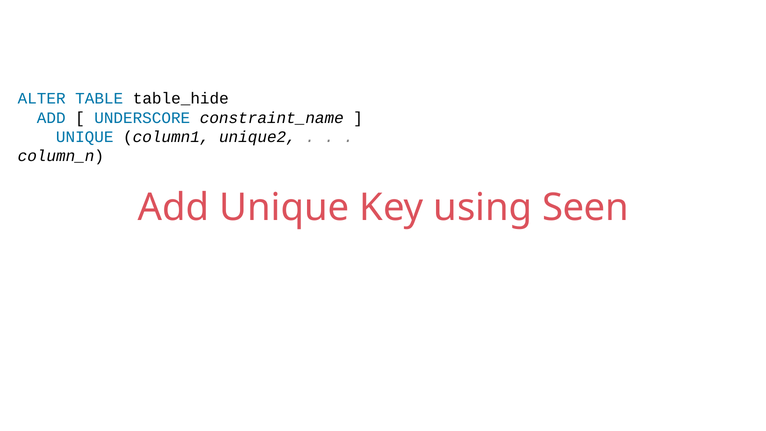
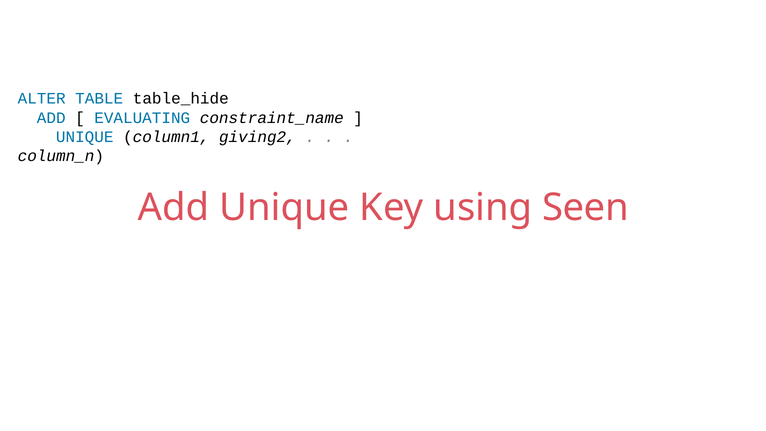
UNDERSCORE: UNDERSCORE -> EVALUATING
unique2: unique2 -> giving2
